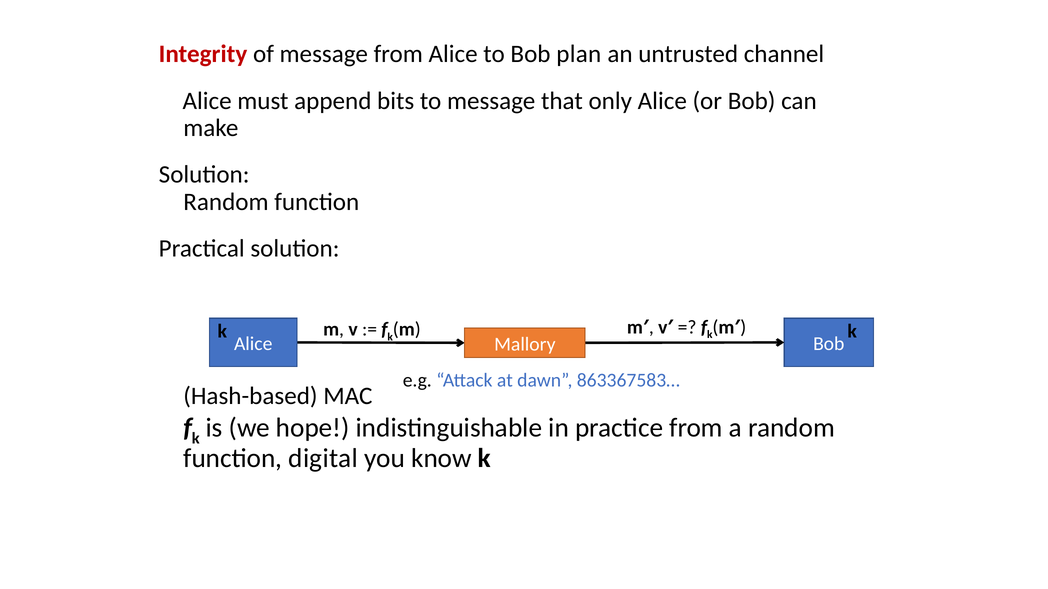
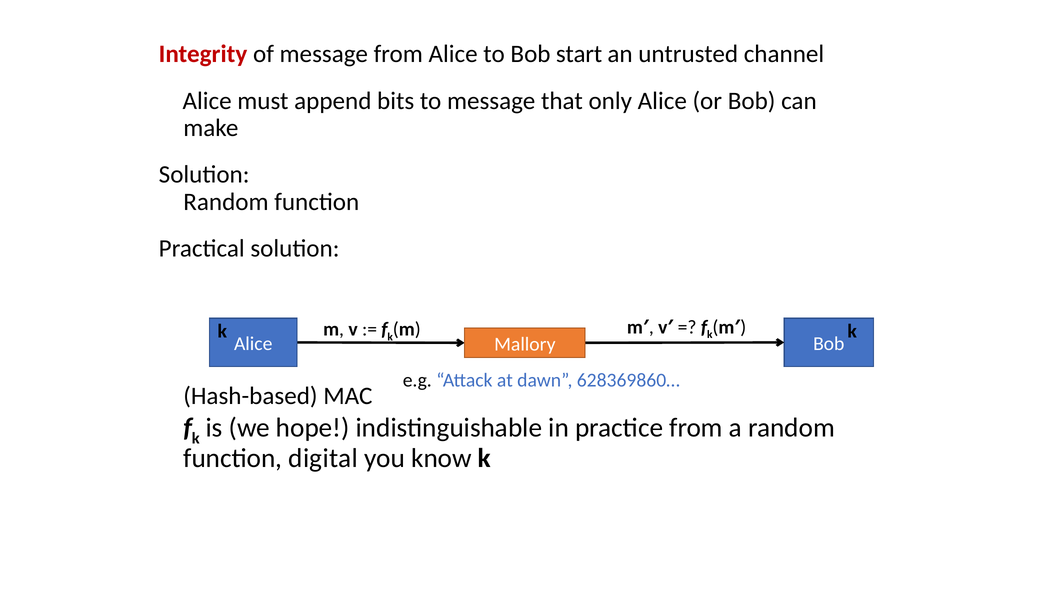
plan: plan -> start
863367583…: 863367583… -> 628369860…
